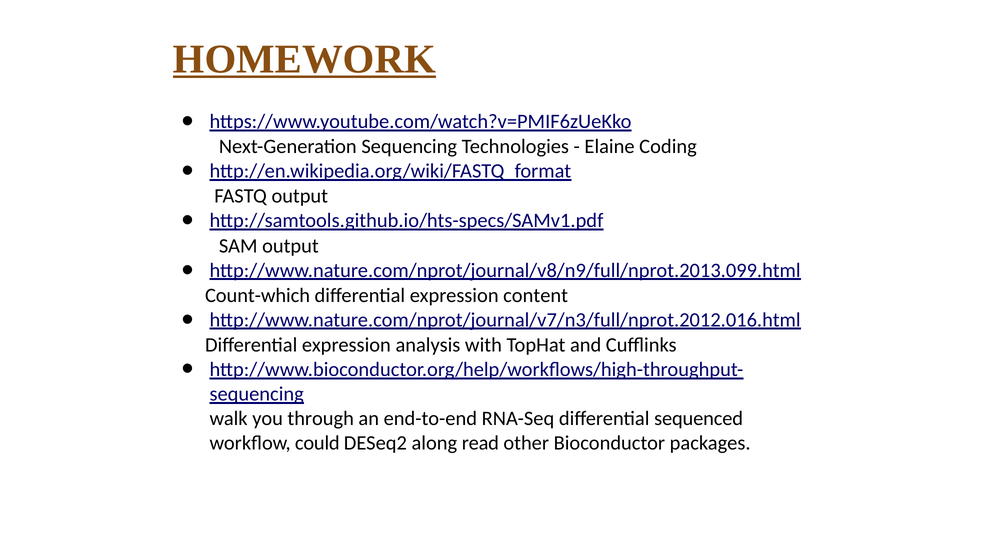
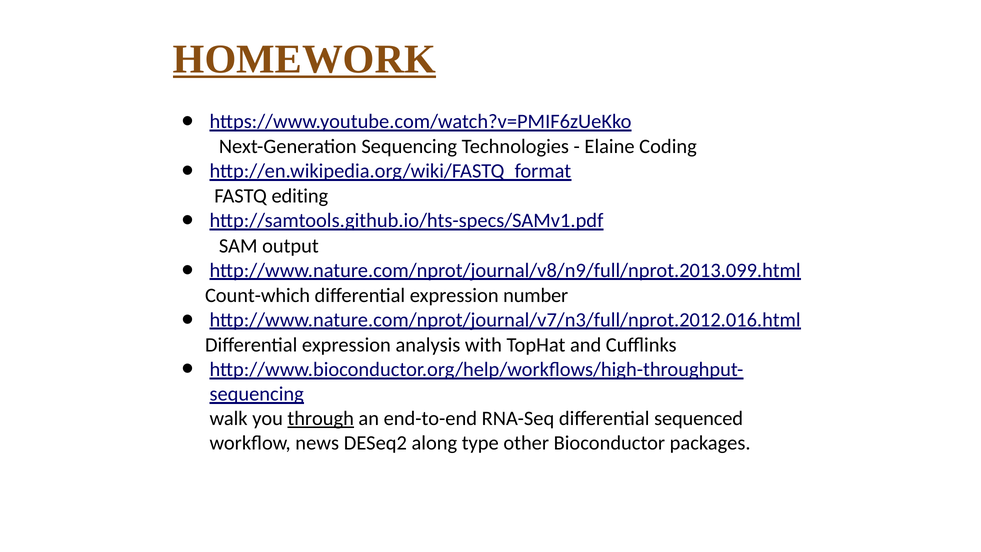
FASTQ output: output -> editing
content: content -> number
through underline: none -> present
could: could -> news
read: read -> type
